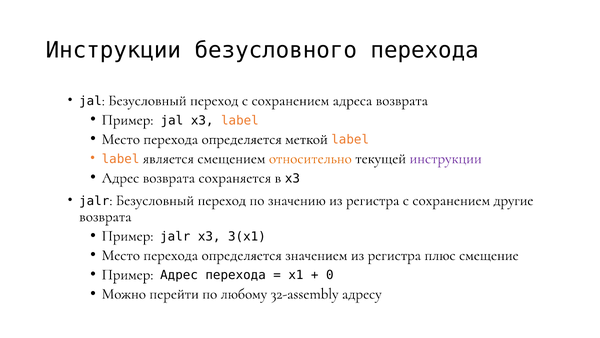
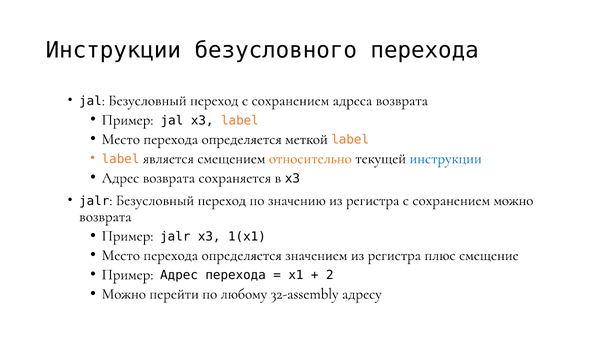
инструкции at (446, 158) colour: purple -> blue
сохранением другие: другие -> можно
3(x1: 3(x1 -> 1(x1
0: 0 -> 2
